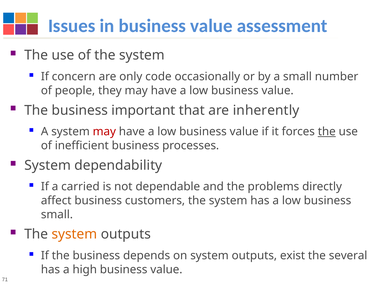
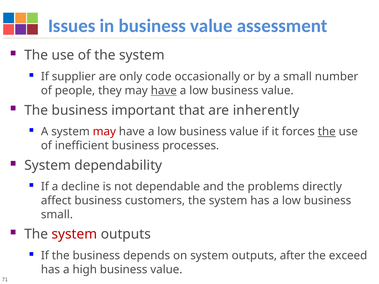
concern: concern -> supplier
have at (164, 91) underline: none -> present
carried: carried -> decline
system at (74, 234) colour: orange -> red
exist: exist -> after
several: several -> exceed
